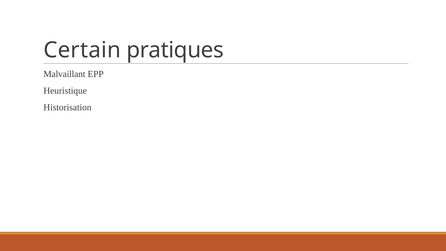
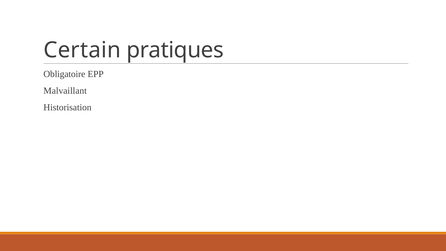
Malvaillant: Malvaillant -> Obligatoire
Heuristique: Heuristique -> Malvaillant
